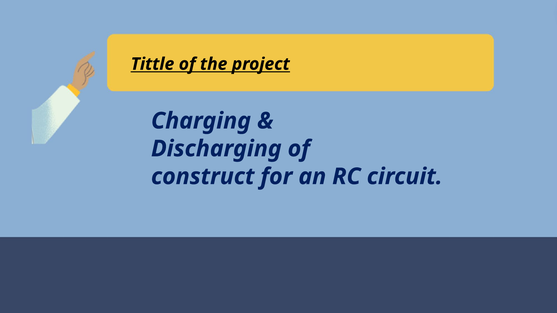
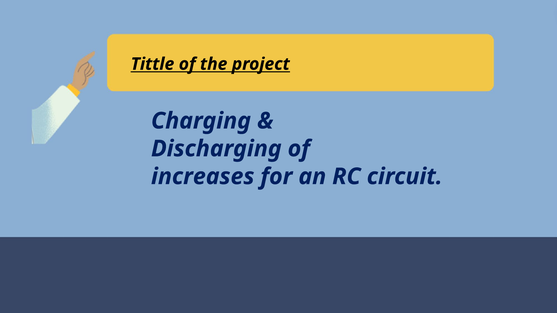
construct: construct -> increases
